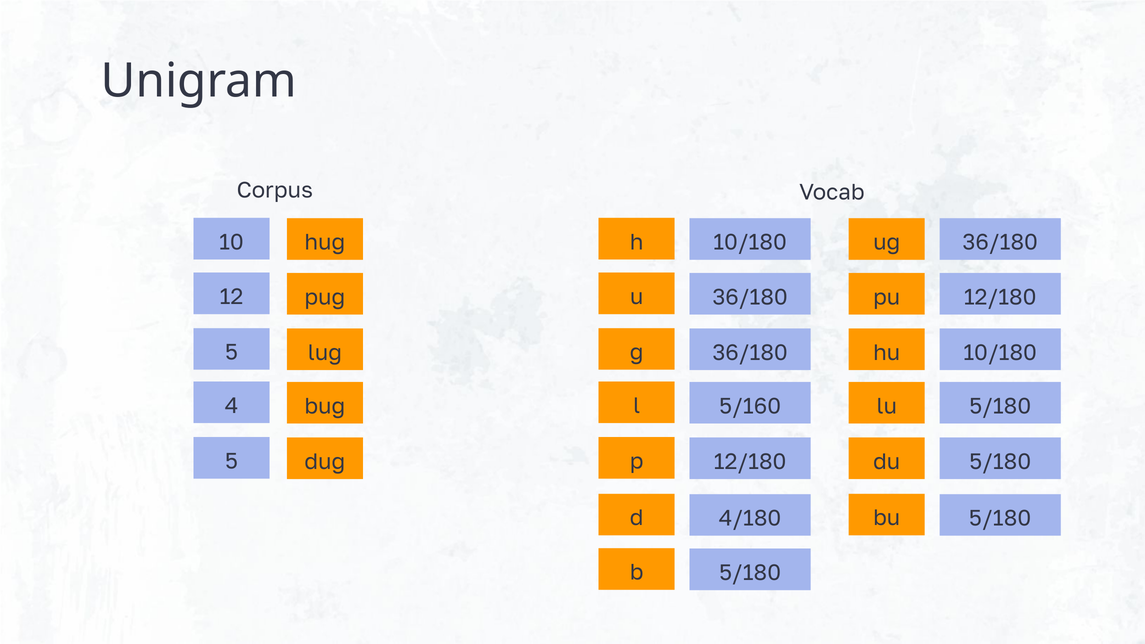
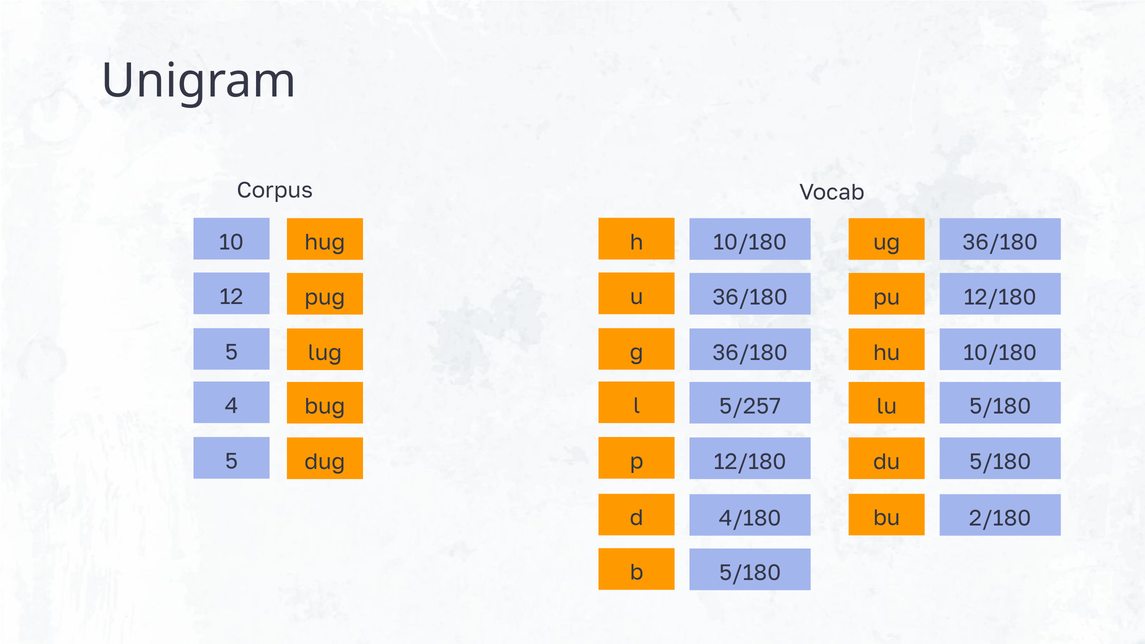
5/160: 5/160 -> 5/257
5/180 at (1000, 519): 5/180 -> 2/180
